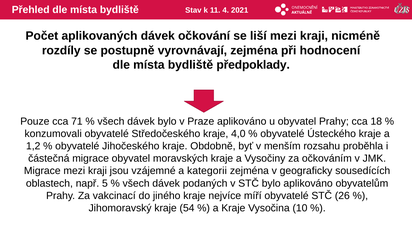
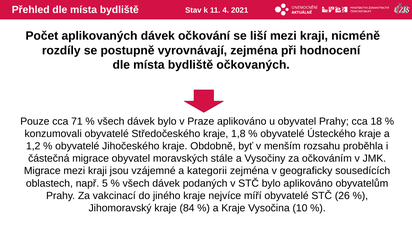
předpoklady: předpoklady -> očkovaných
4,0: 4,0 -> 1,8
moravských kraje: kraje -> stále
54: 54 -> 84
